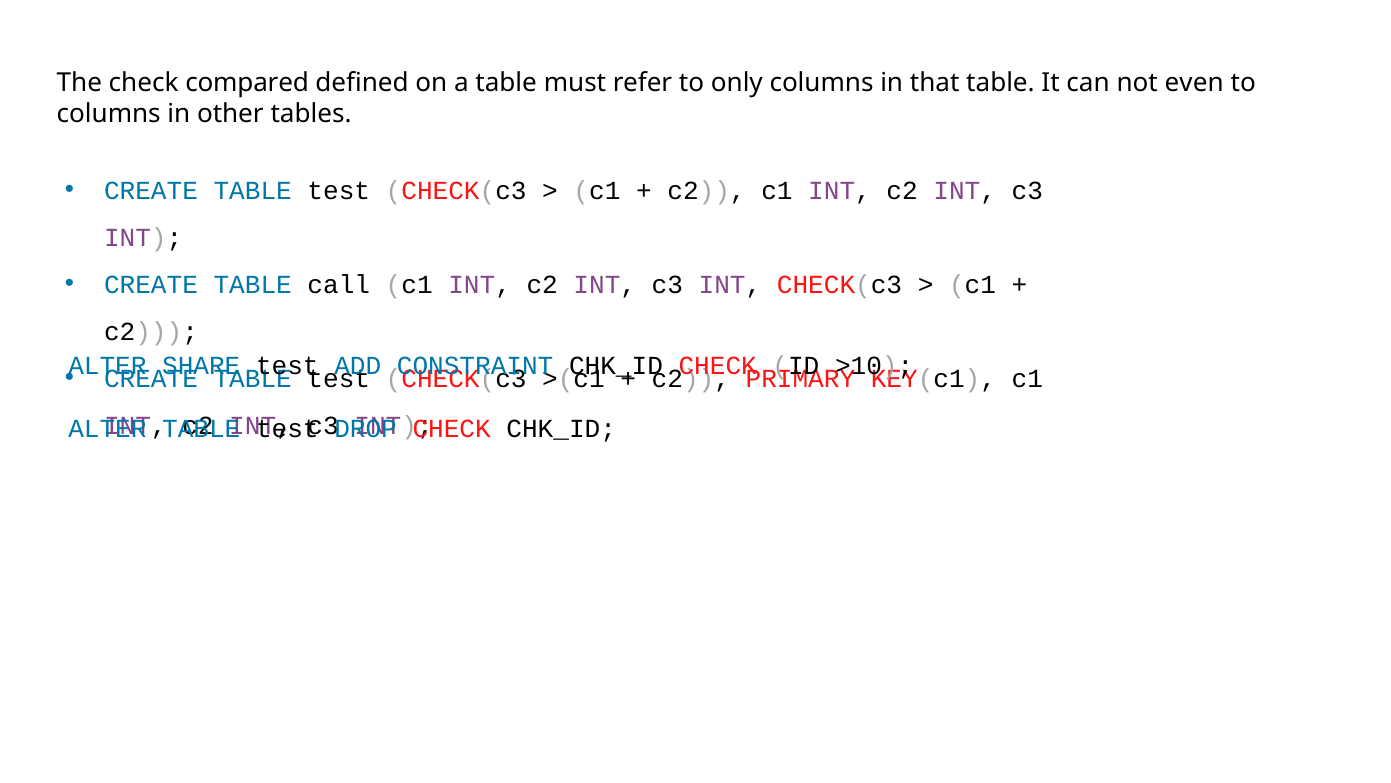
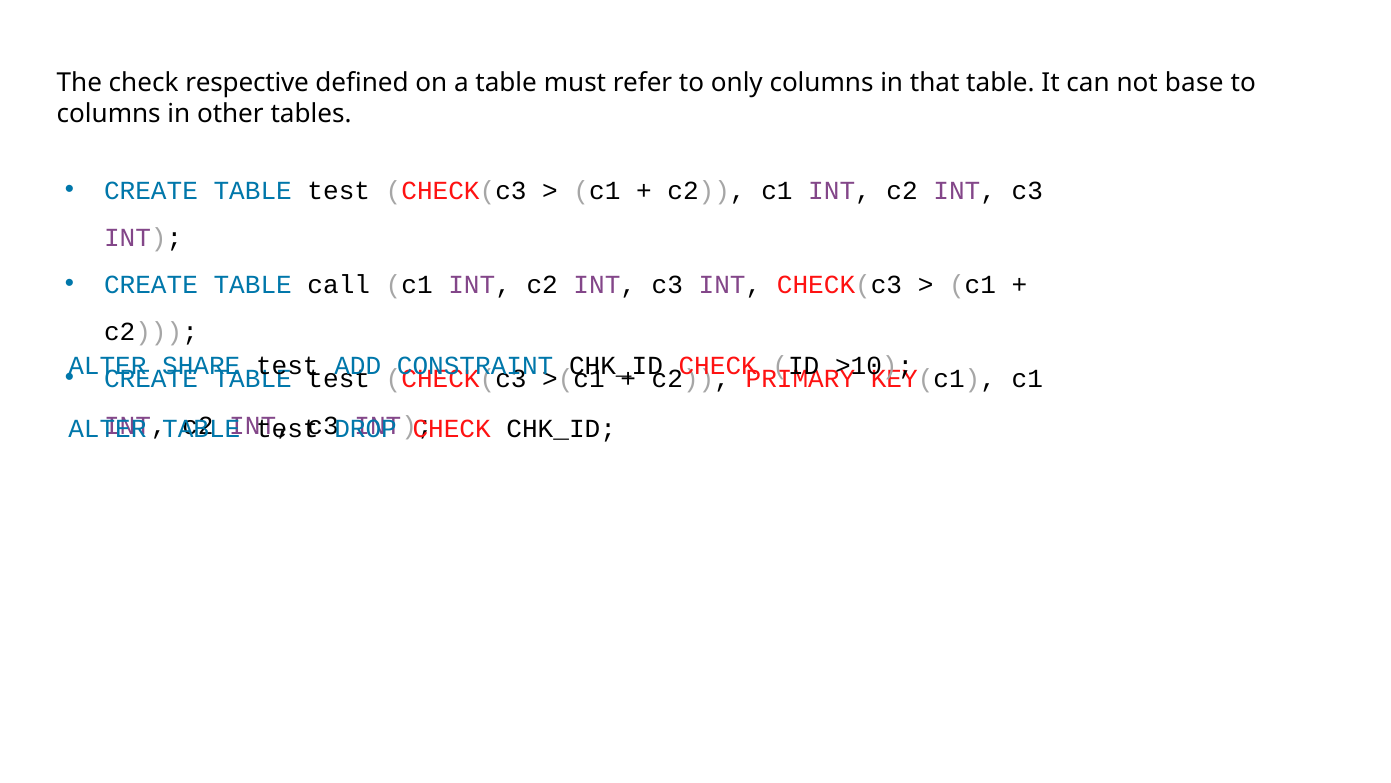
compared: compared -> respective
even: even -> base
